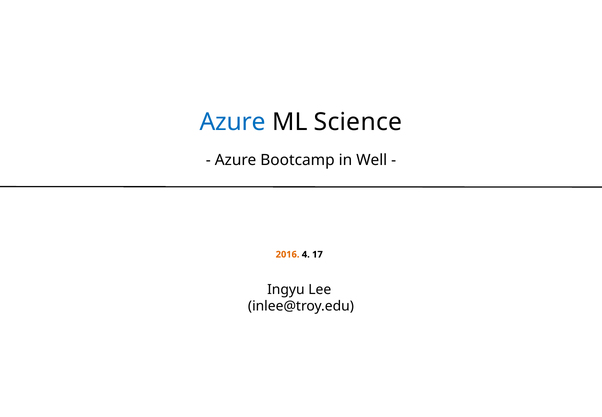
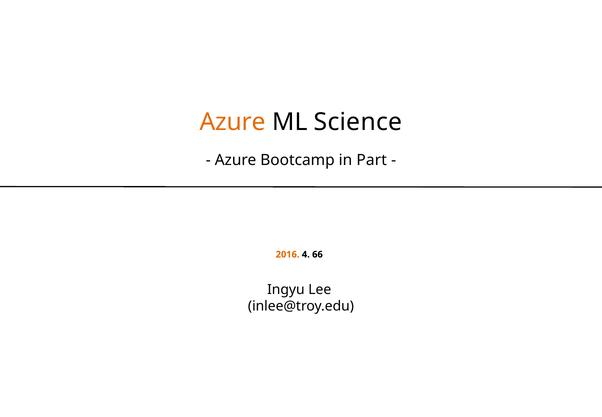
Azure at (233, 122) colour: blue -> orange
Well: Well -> Part
17: 17 -> 66
